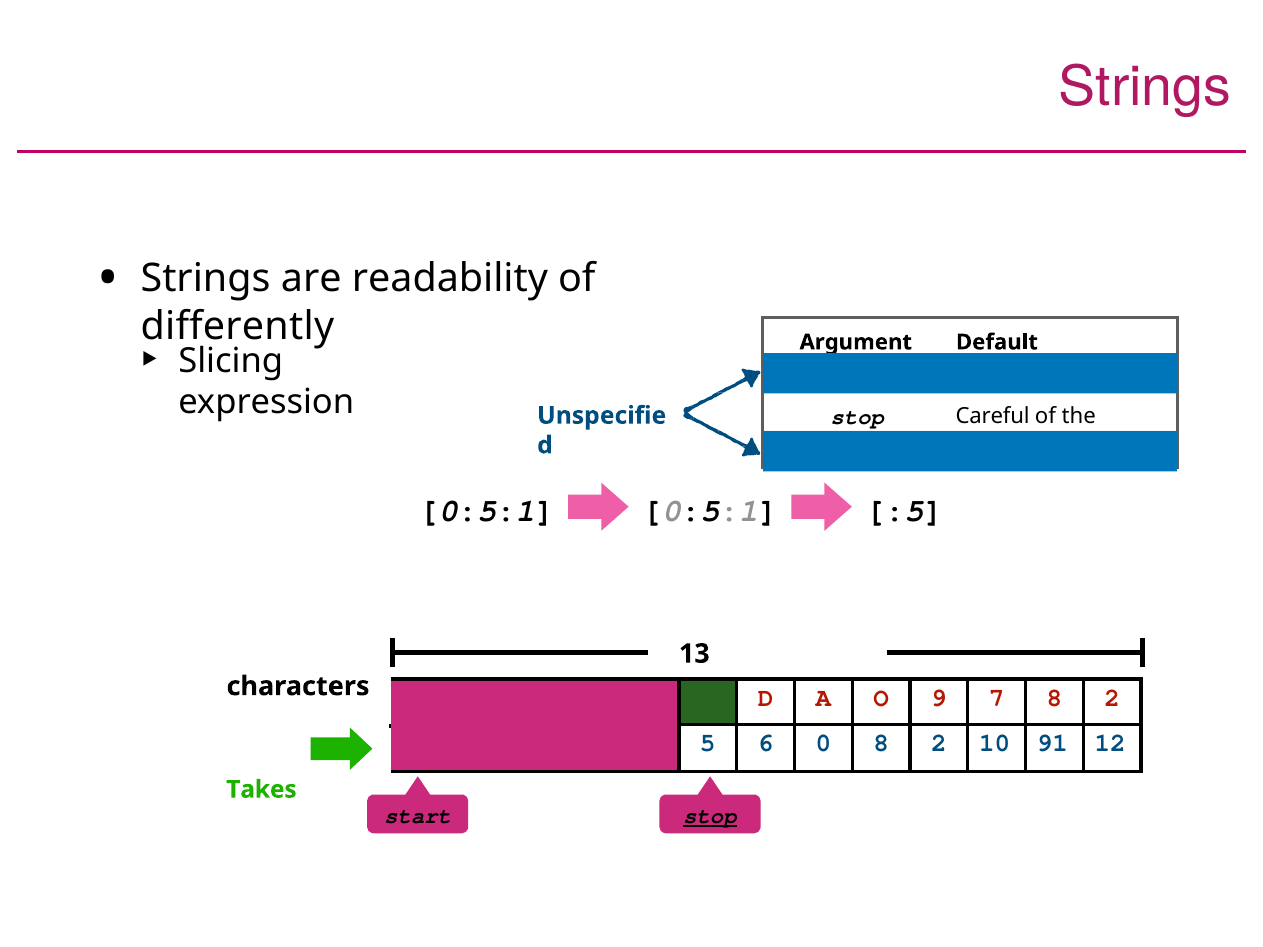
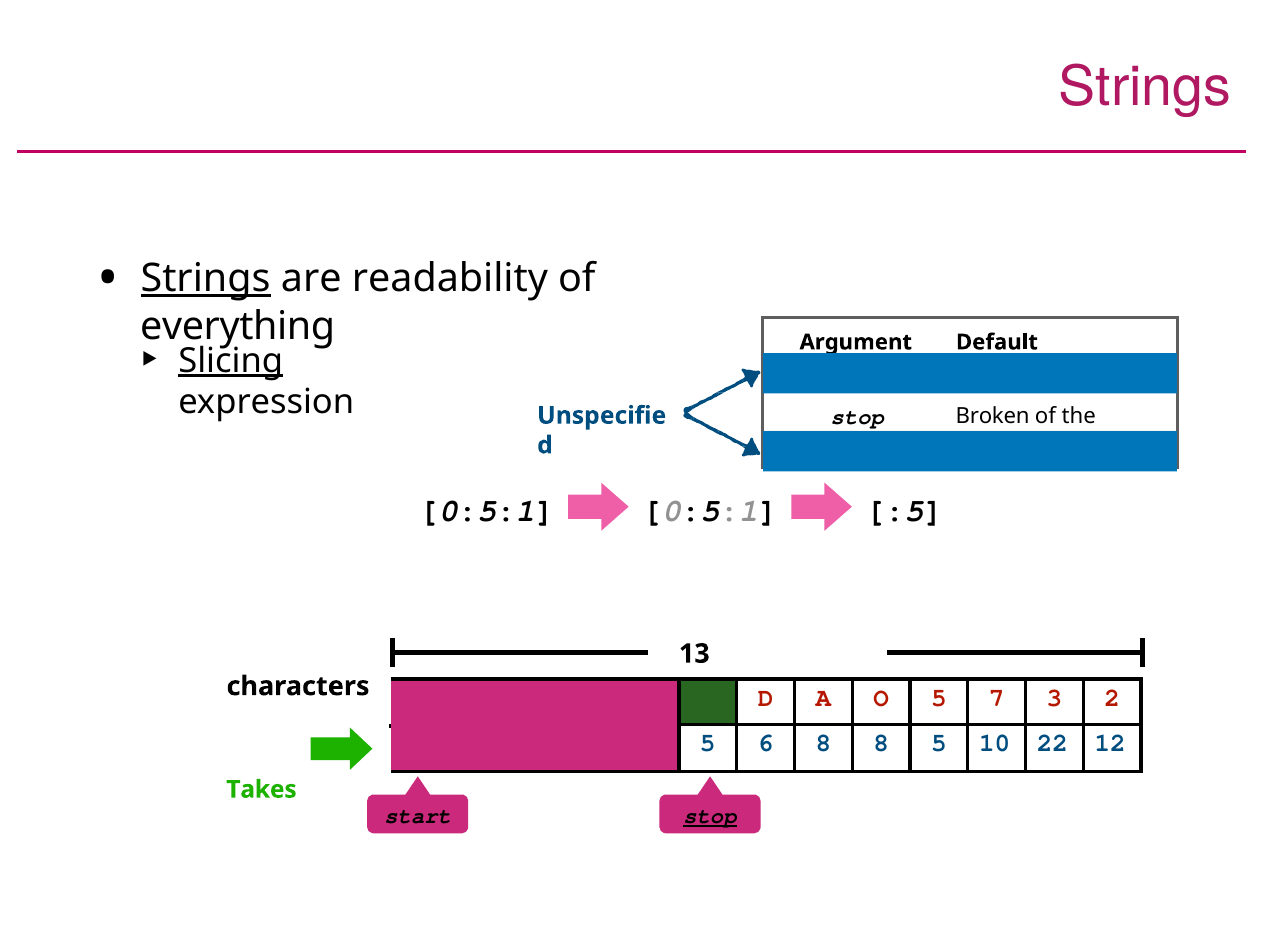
Strings at (206, 279) underline: none -> present
diﬀerently: diﬀerently -> everything
Slicing underline: none -> present
Careful: Careful -> Broken
O 9: 9 -> 5
7 8: 8 -> 3
6 0: 0 -> 8
2 at (939, 744): 2 -> 5
91: 91 -> 22
